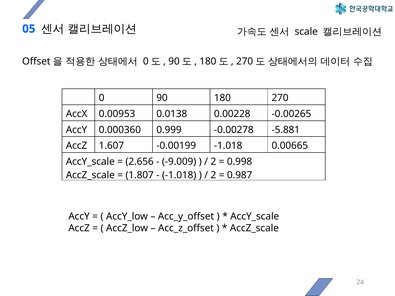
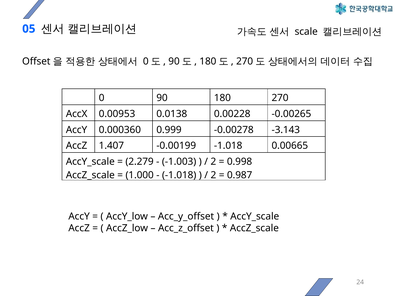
-5.881: -5.881 -> -3.143
1.607: 1.607 -> 1.407
2.656: 2.656 -> 2.279
-9.009: -9.009 -> -1.003
1.807: 1.807 -> 1.000
